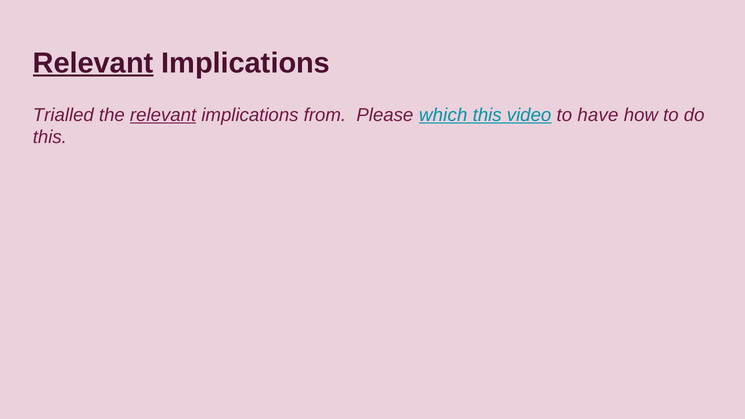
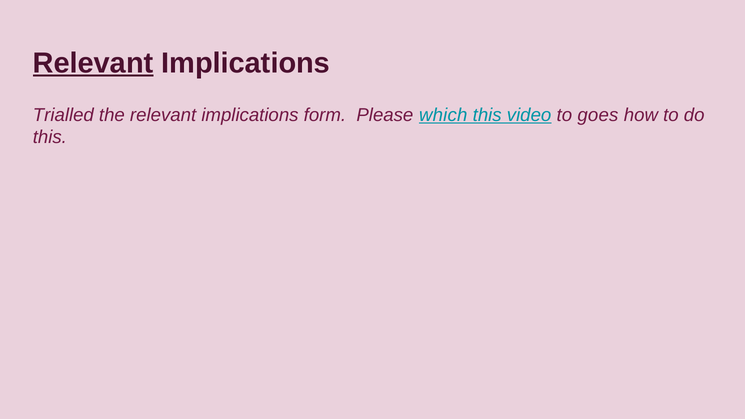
relevant at (163, 115) underline: present -> none
from: from -> form
have: have -> goes
